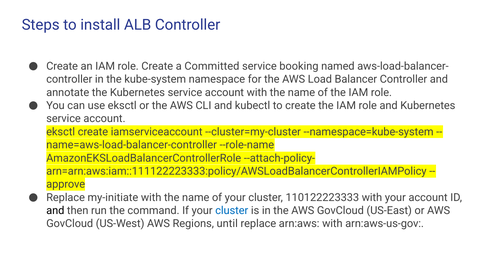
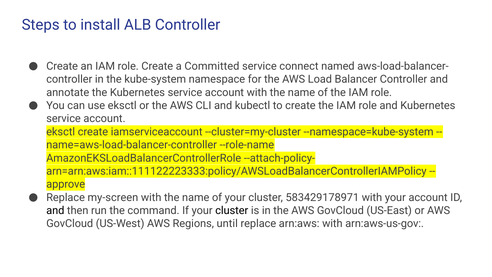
booking: booking -> connect
my-initiate: my-initiate -> my-screen
110122223333: 110122223333 -> 583429178971
cluster at (232, 210) colour: blue -> black
